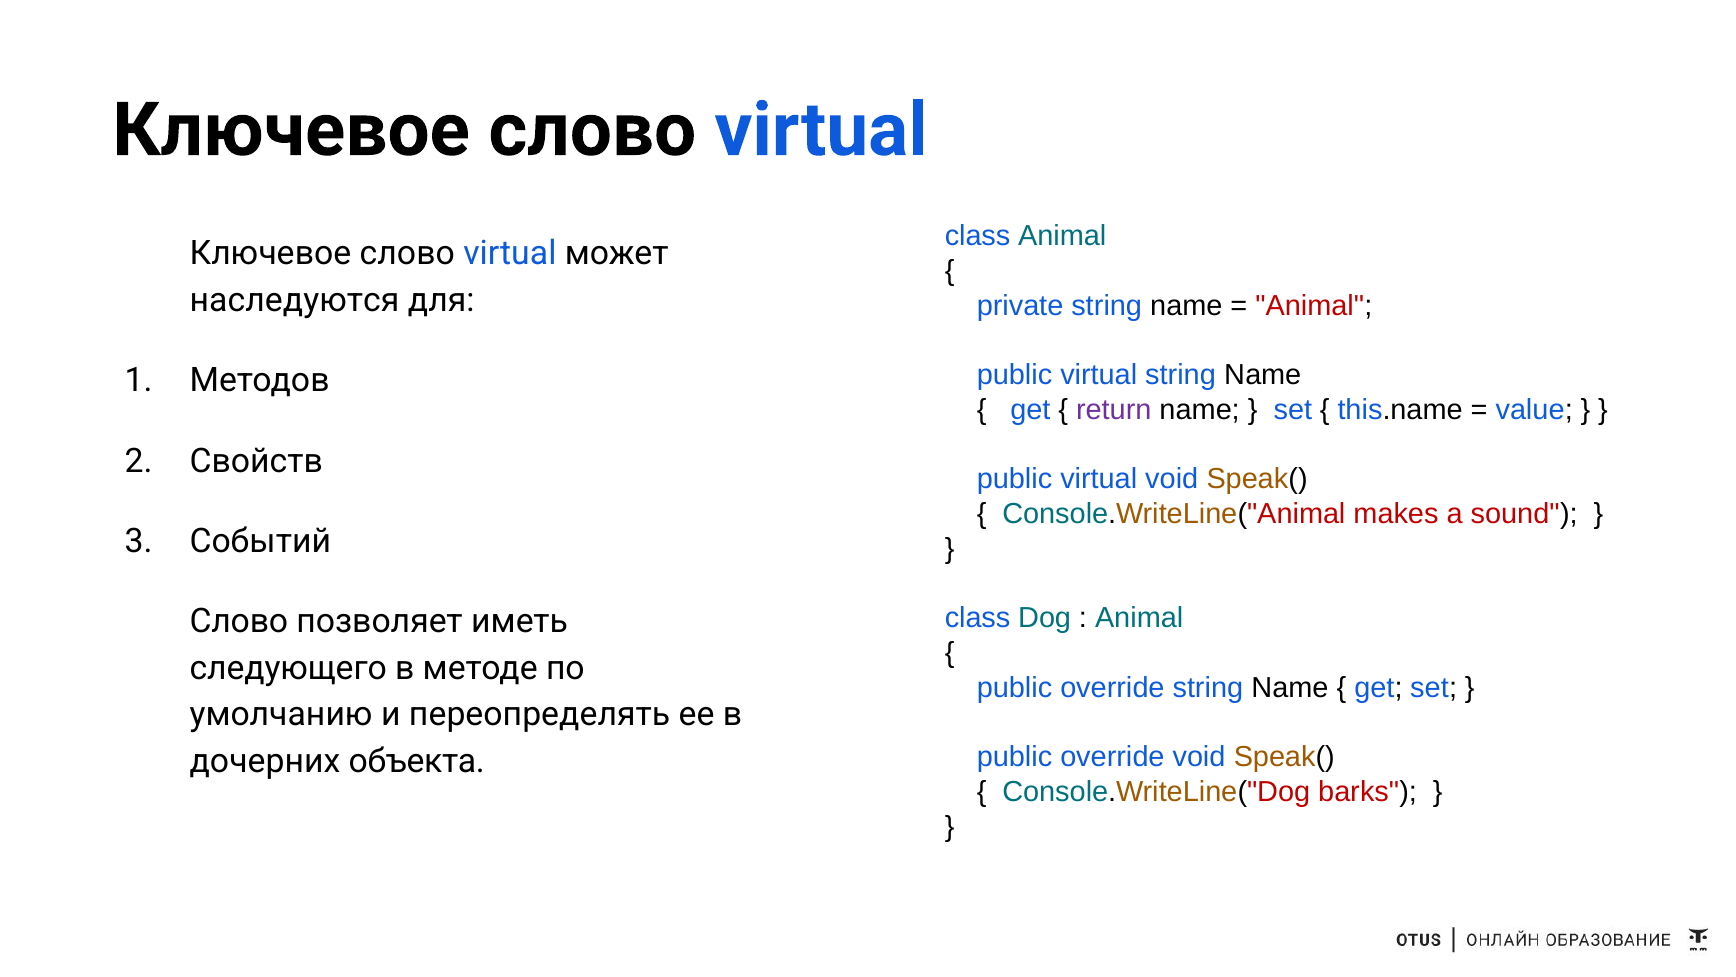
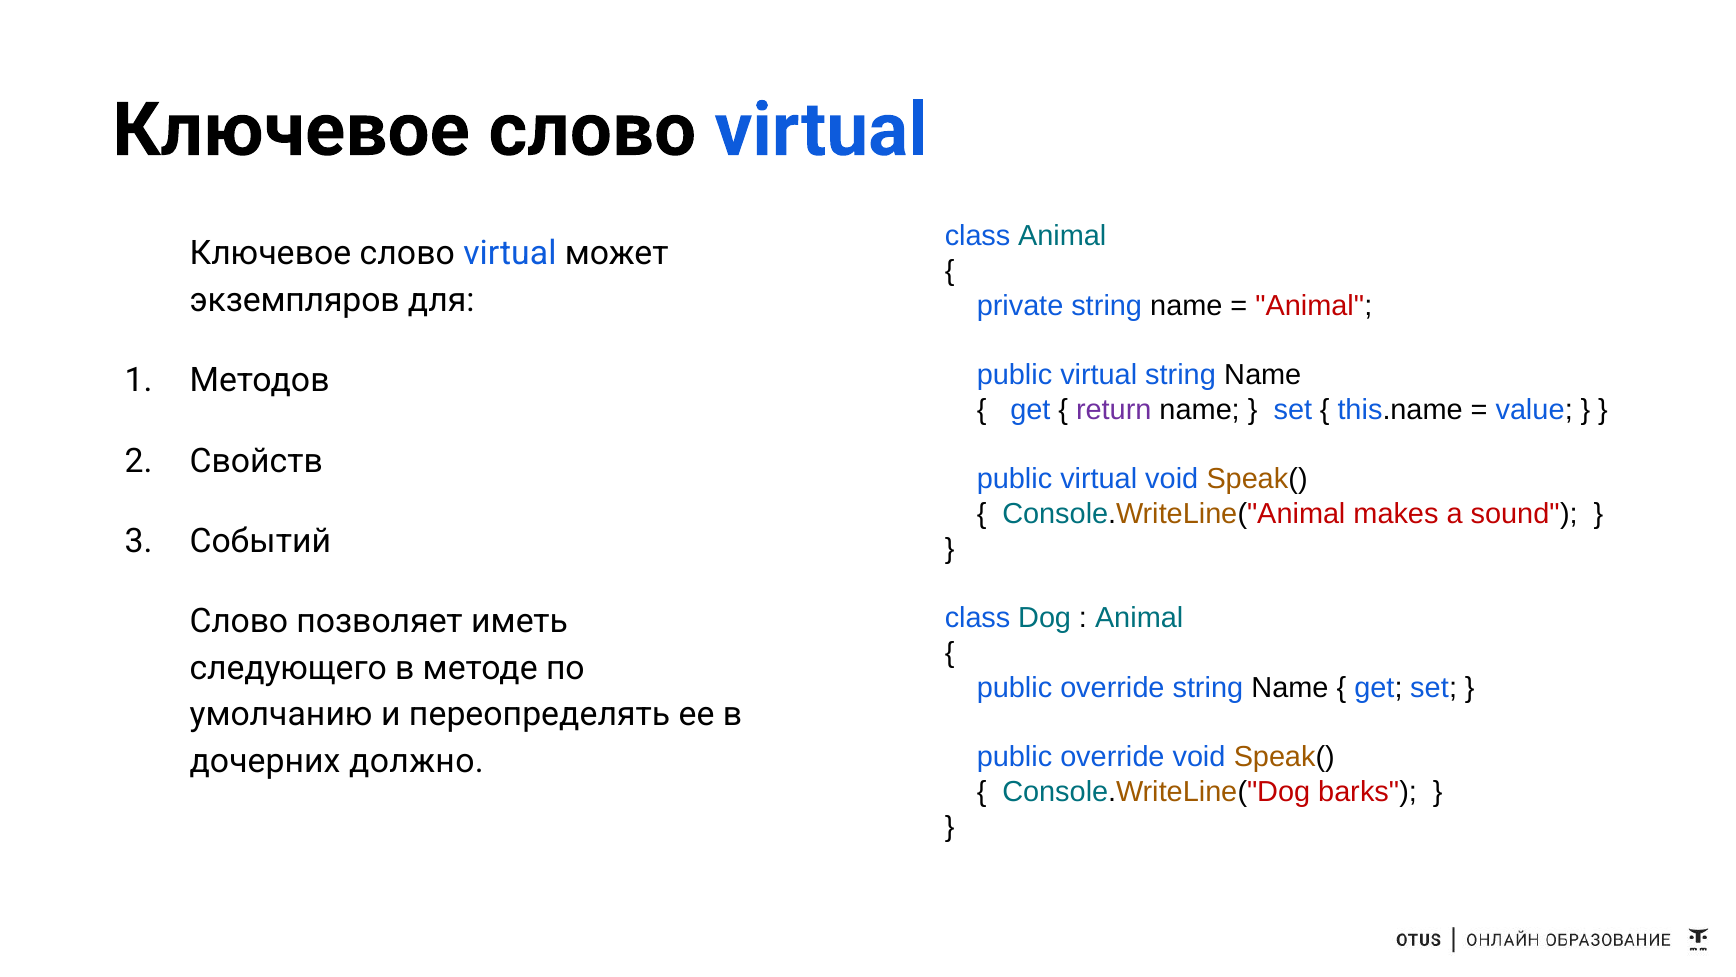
наследуются: наследуются -> экземпляров
объекта: объекта -> должно
